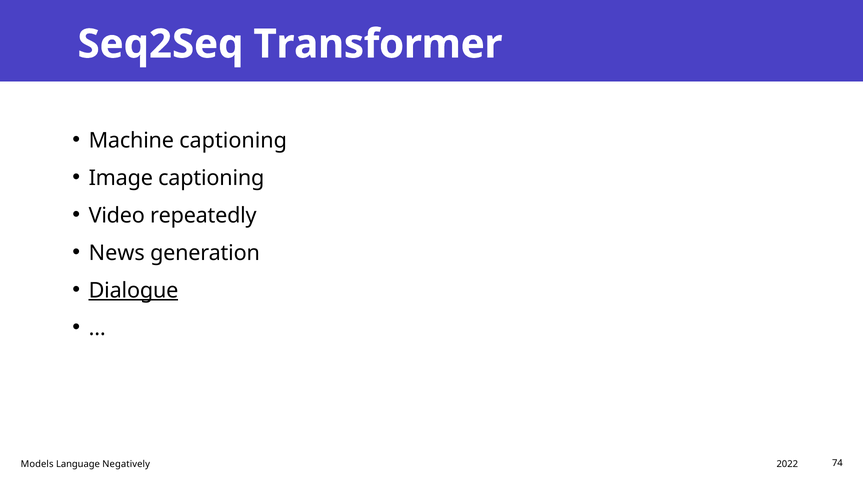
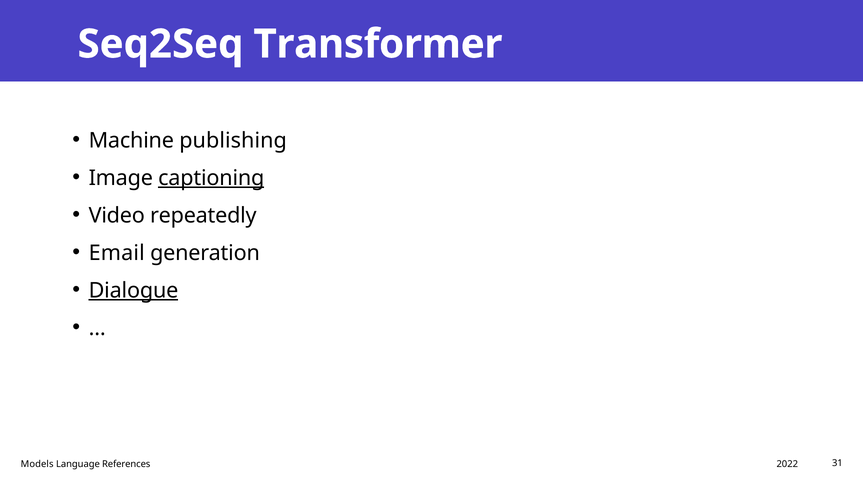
Machine captioning: captioning -> publishing
captioning at (211, 178) underline: none -> present
News: News -> Email
Negatively: Negatively -> References
74: 74 -> 31
